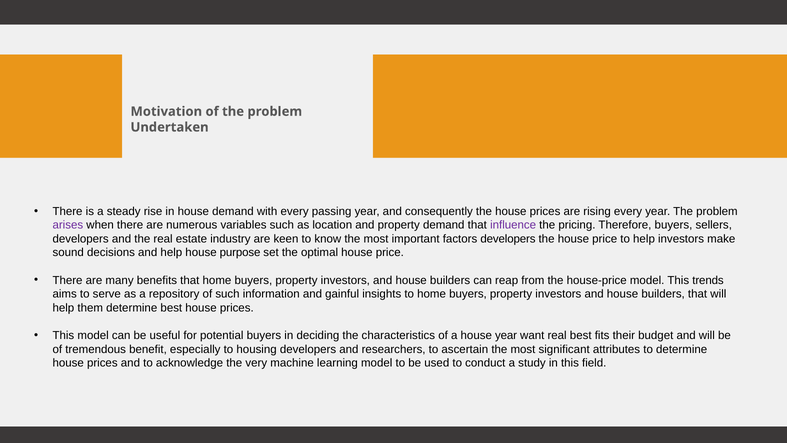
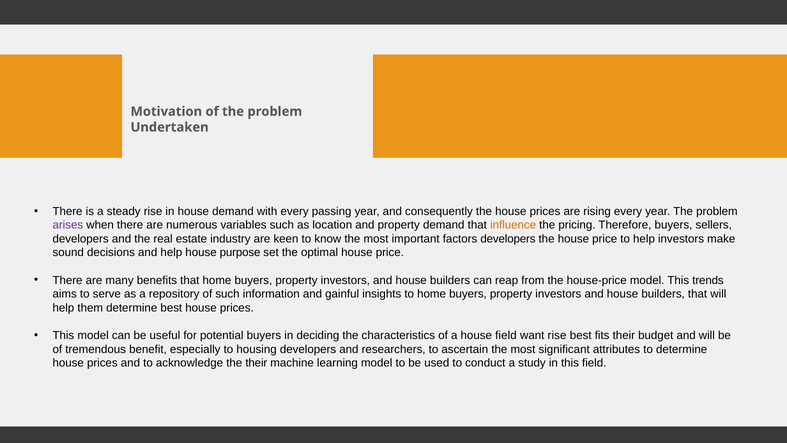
influence colour: purple -> orange
house year: year -> field
want real: real -> rise
the very: very -> their
